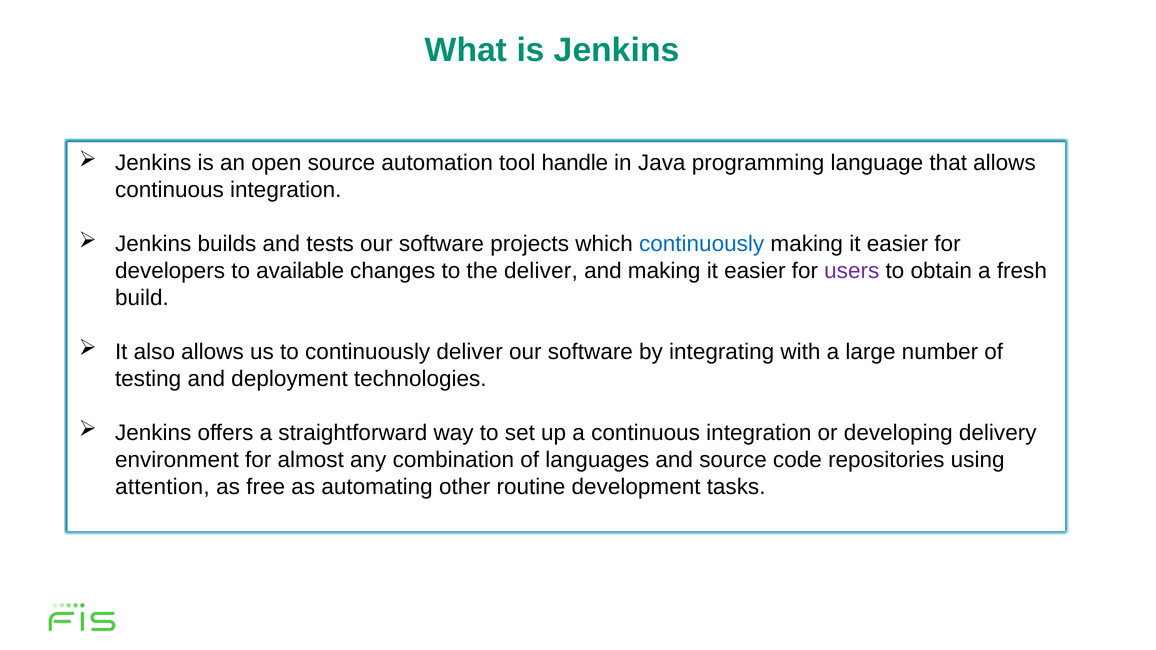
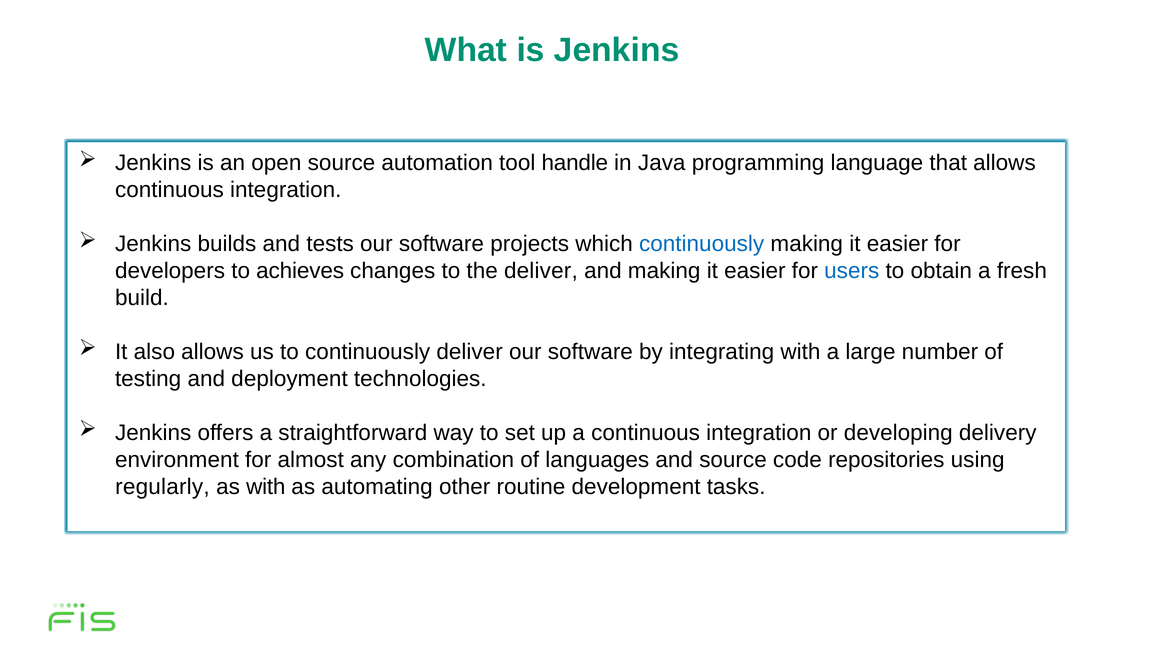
available: available -> achieves
users colour: purple -> blue
attention: attention -> regularly
as free: free -> with
